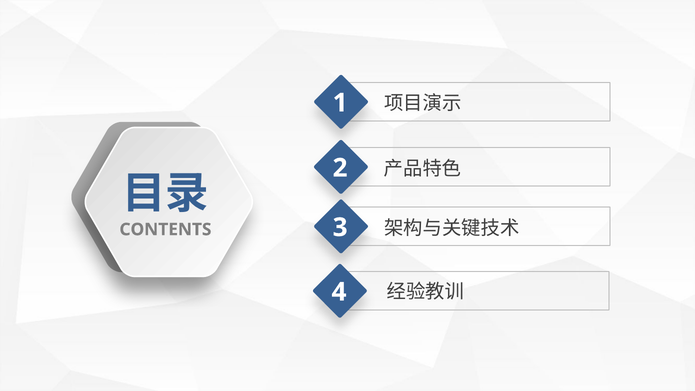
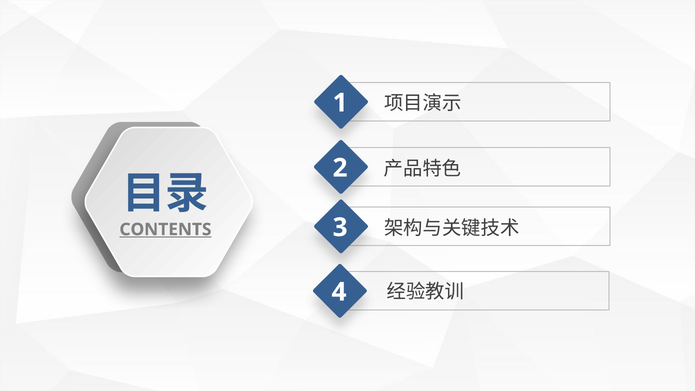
CONTENTS underline: none -> present
